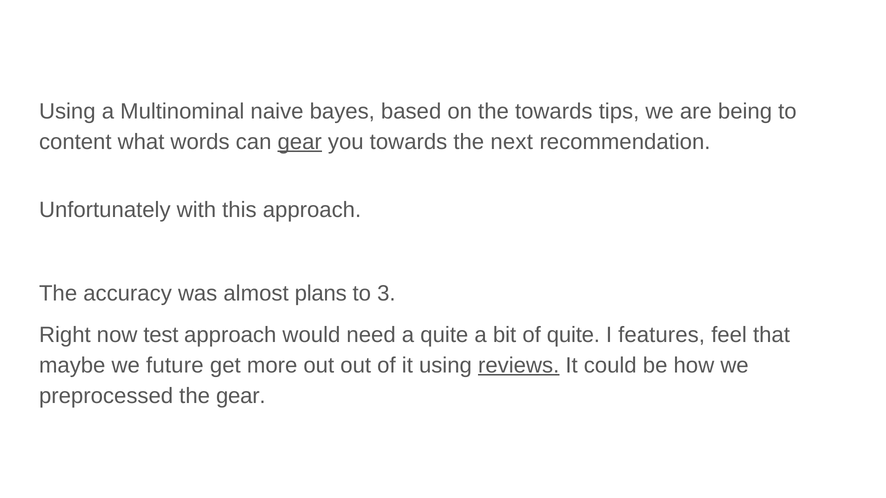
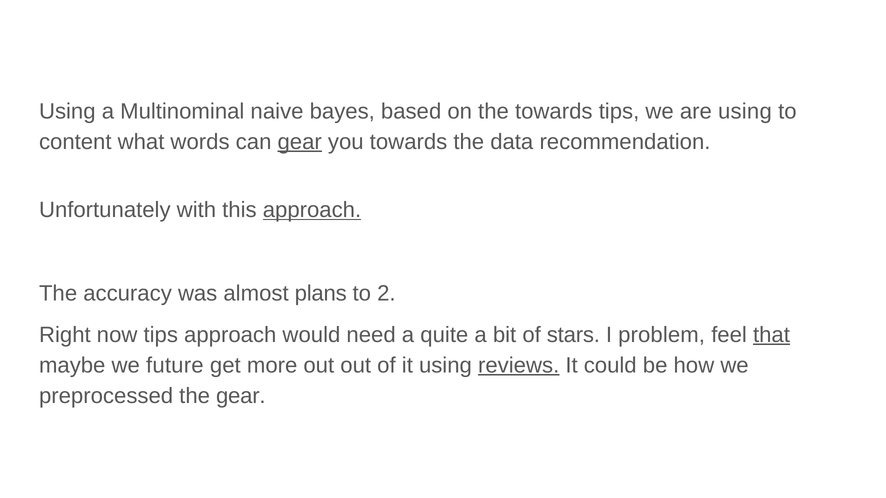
are being: being -> using
next: next -> data
approach at (312, 210) underline: none -> present
3: 3 -> 2
now test: test -> tips
of quite: quite -> stars
features: features -> problem
that underline: none -> present
